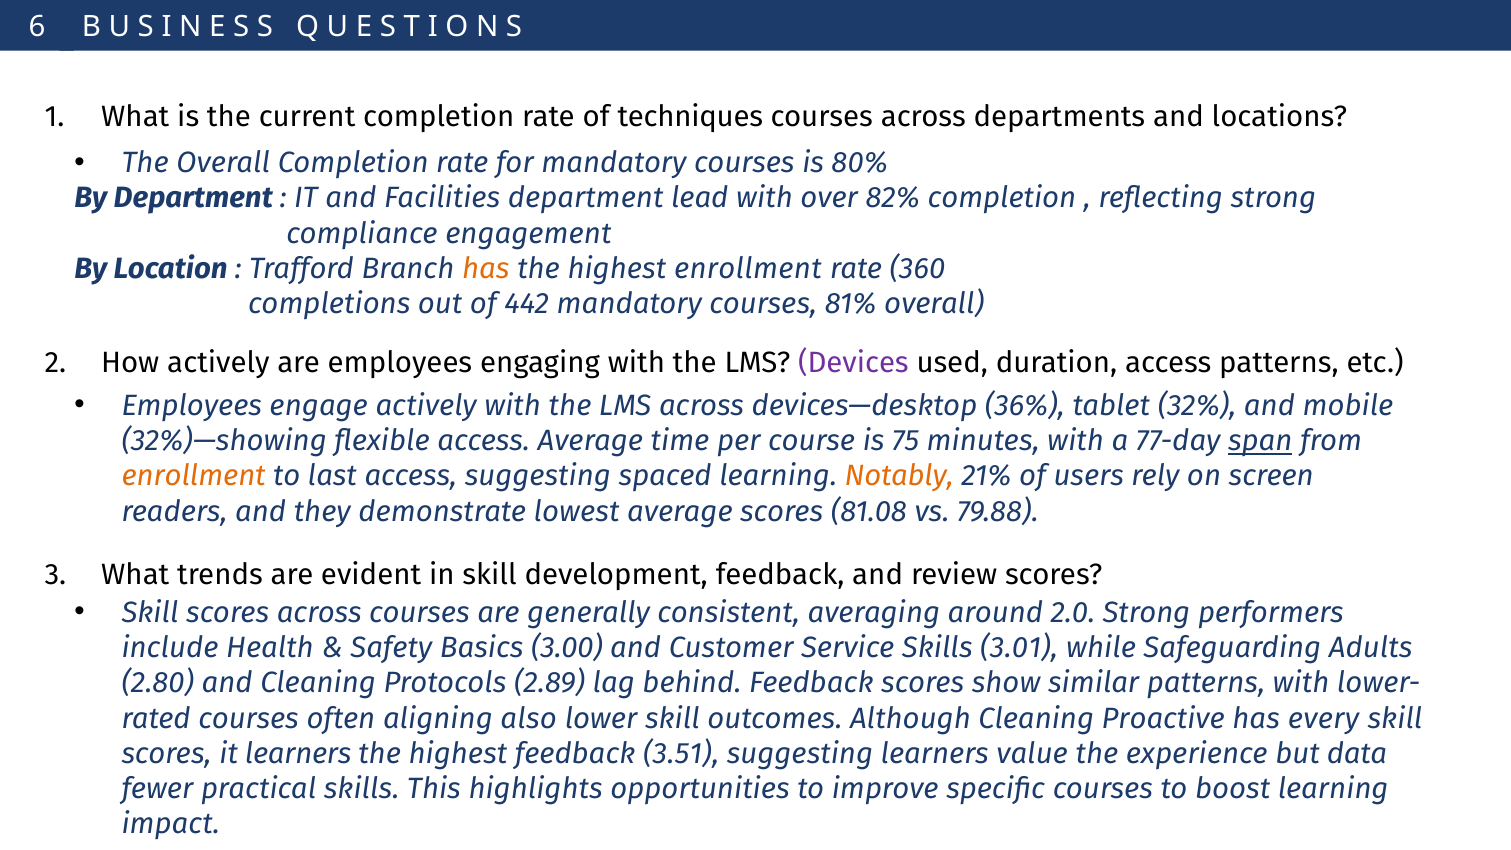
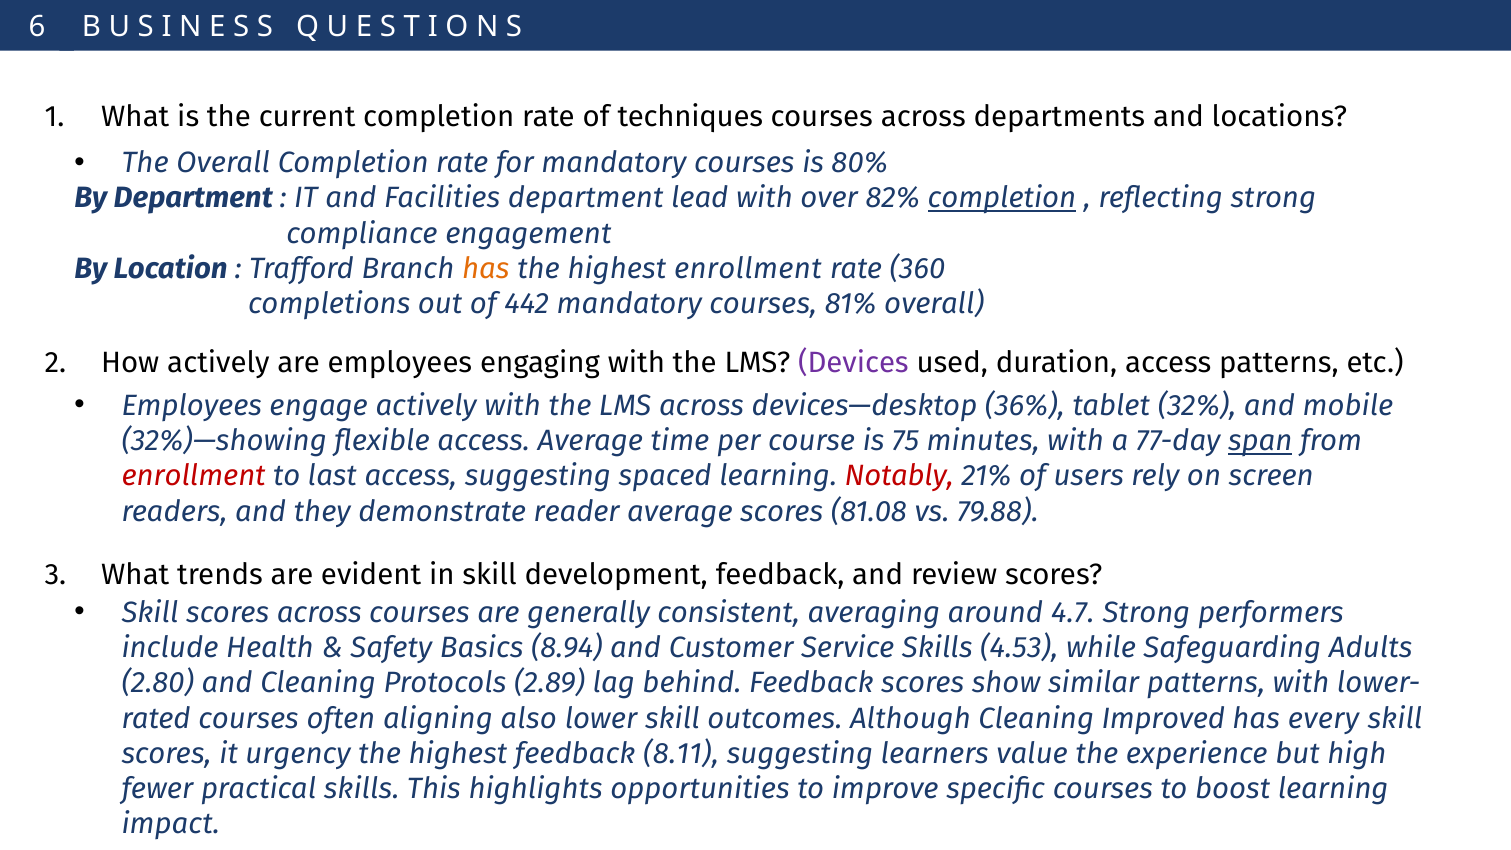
completion at (1002, 198) underline: none -> present
enrollment at (194, 476) colour: orange -> red
Notably colour: orange -> red
lowest: lowest -> reader
2.0: 2.0 -> 4.7
3.00: 3.00 -> 8.94
3.01: 3.01 -> 4.53
Proactive: Proactive -> Improved
it learners: learners -> urgency
3.51: 3.51 -> 8.11
data: data -> high
